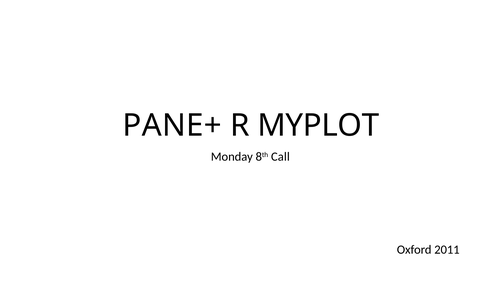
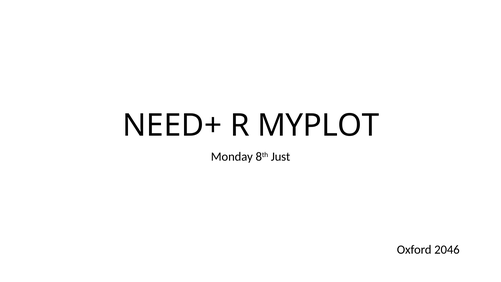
PANE+: PANE+ -> NEED+
Call: Call -> Just
2011: 2011 -> 2046
